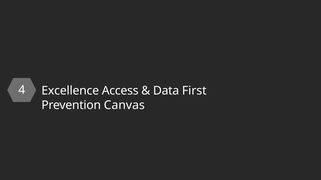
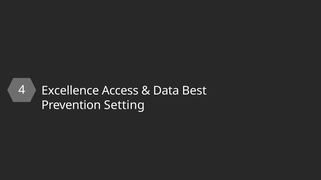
First: First -> Best
Canvas: Canvas -> Setting
